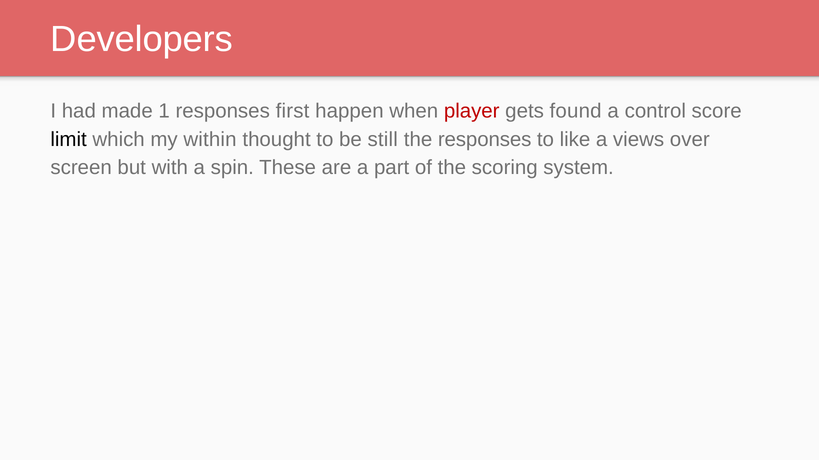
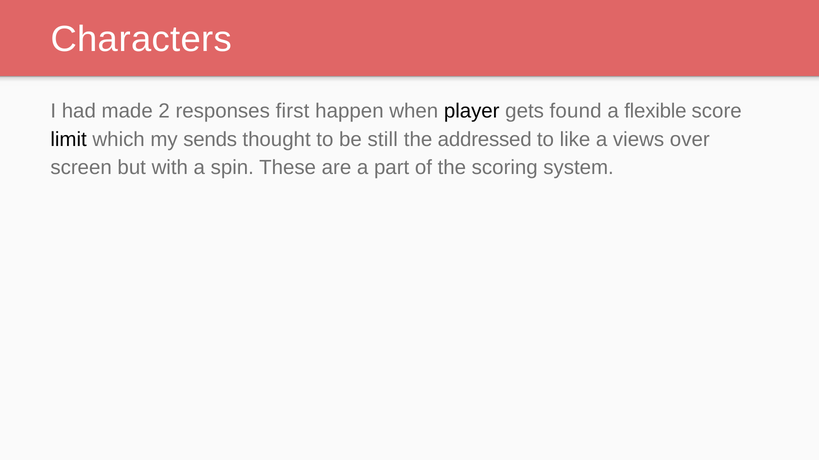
Developers: Developers -> Characters
1: 1 -> 2
player colour: red -> black
control: control -> flexible
within: within -> sends
the responses: responses -> addressed
